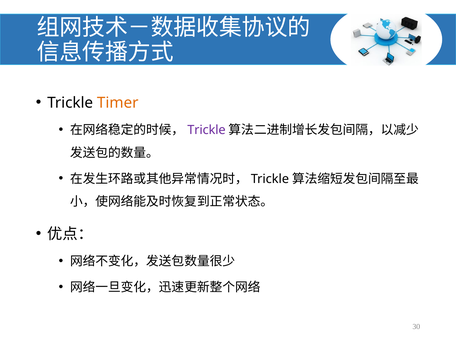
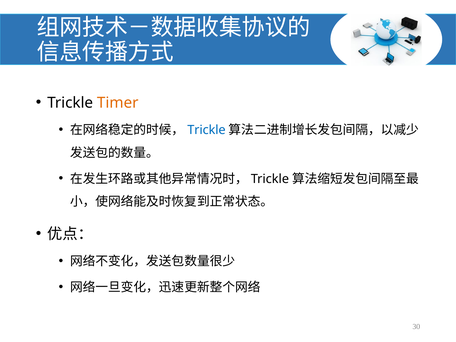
Trickle at (207, 130) colour: purple -> blue
